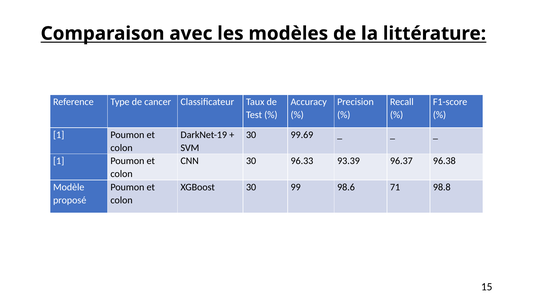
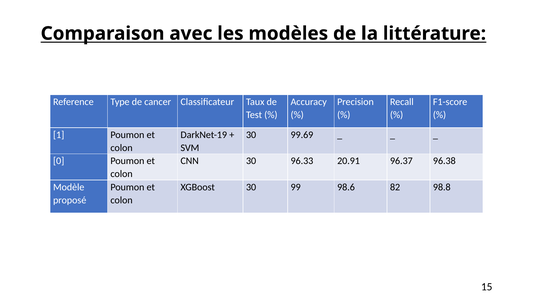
1 at (59, 161): 1 -> 0
93.39: 93.39 -> 20.91
71: 71 -> 82
